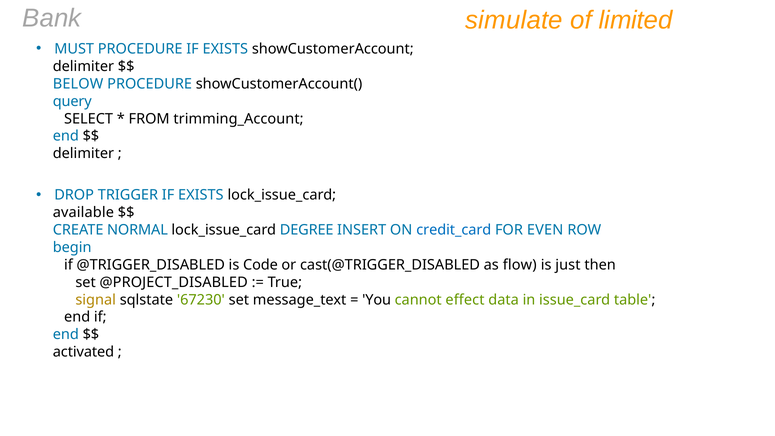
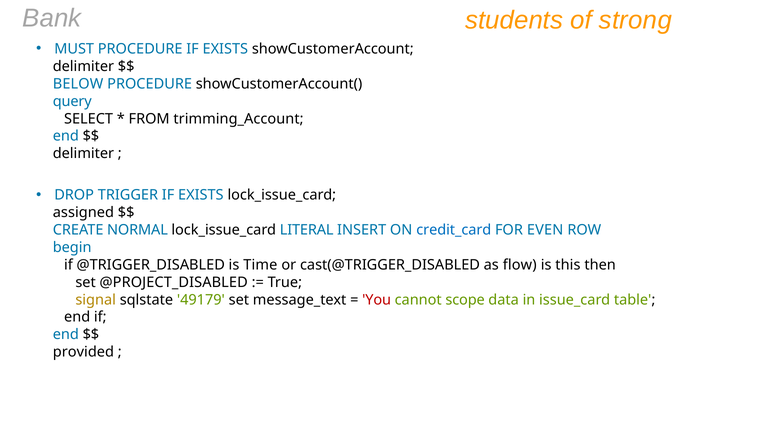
simulate: simulate -> students
limited: limited -> strong
available: available -> assigned
DEGREE: DEGREE -> LITERAL
Code: Code -> Time
just: just -> this
67230: 67230 -> 49179
You colour: black -> red
effect: effect -> scope
activated: activated -> provided
